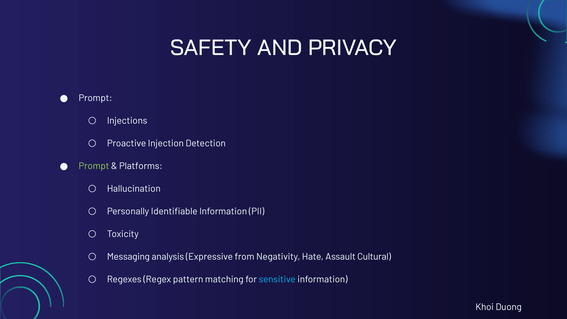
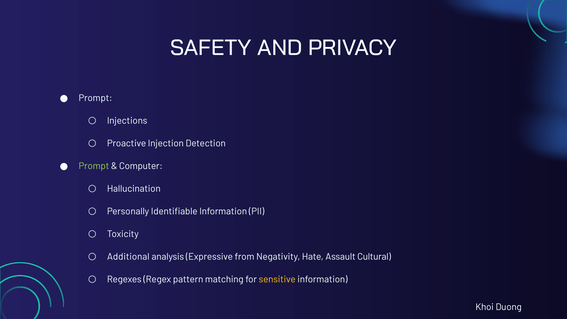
Platforms: Platforms -> Computer
Messaging: Messaging -> Additional
sensitive colour: light blue -> yellow
